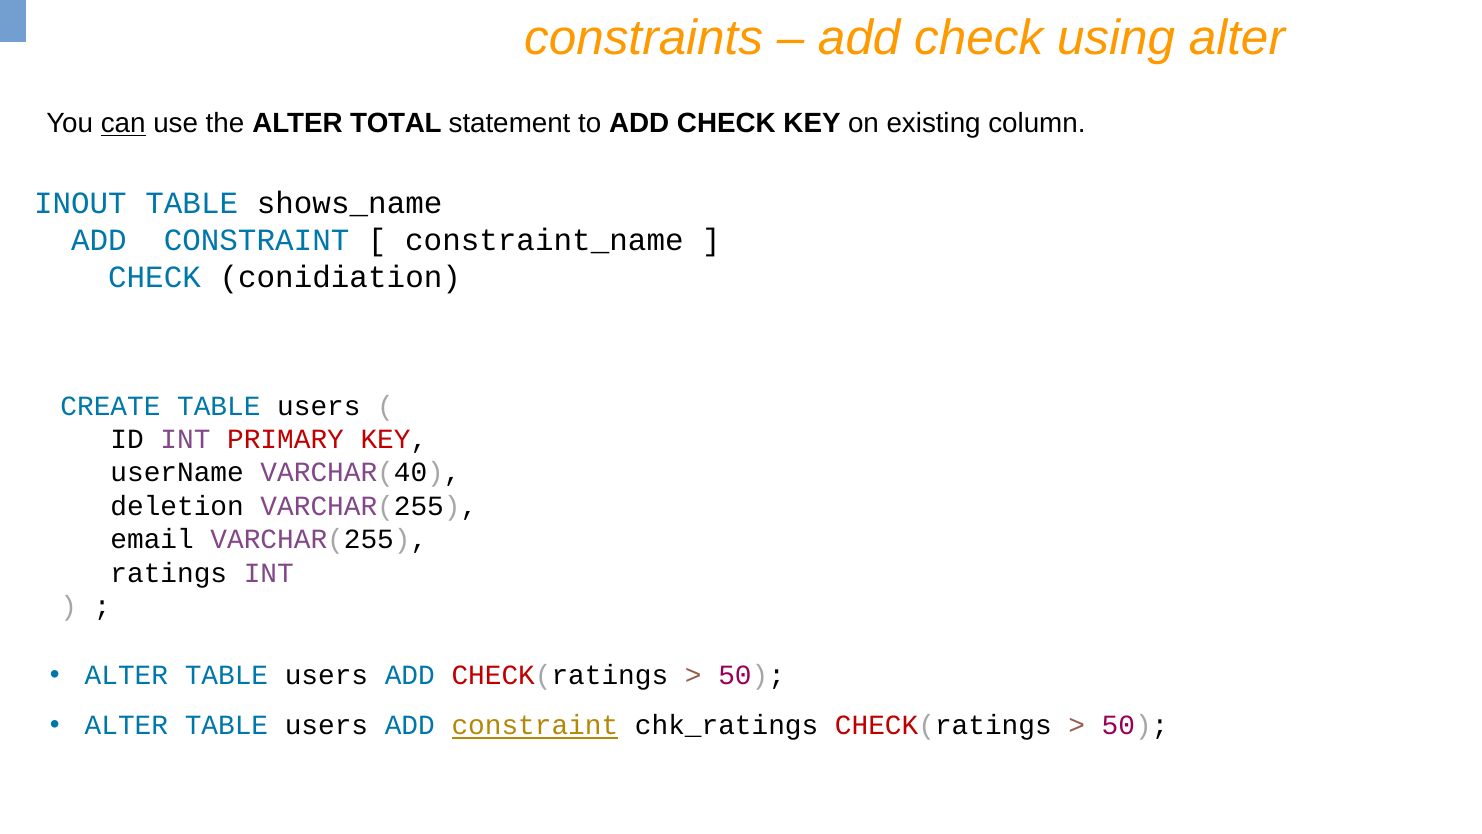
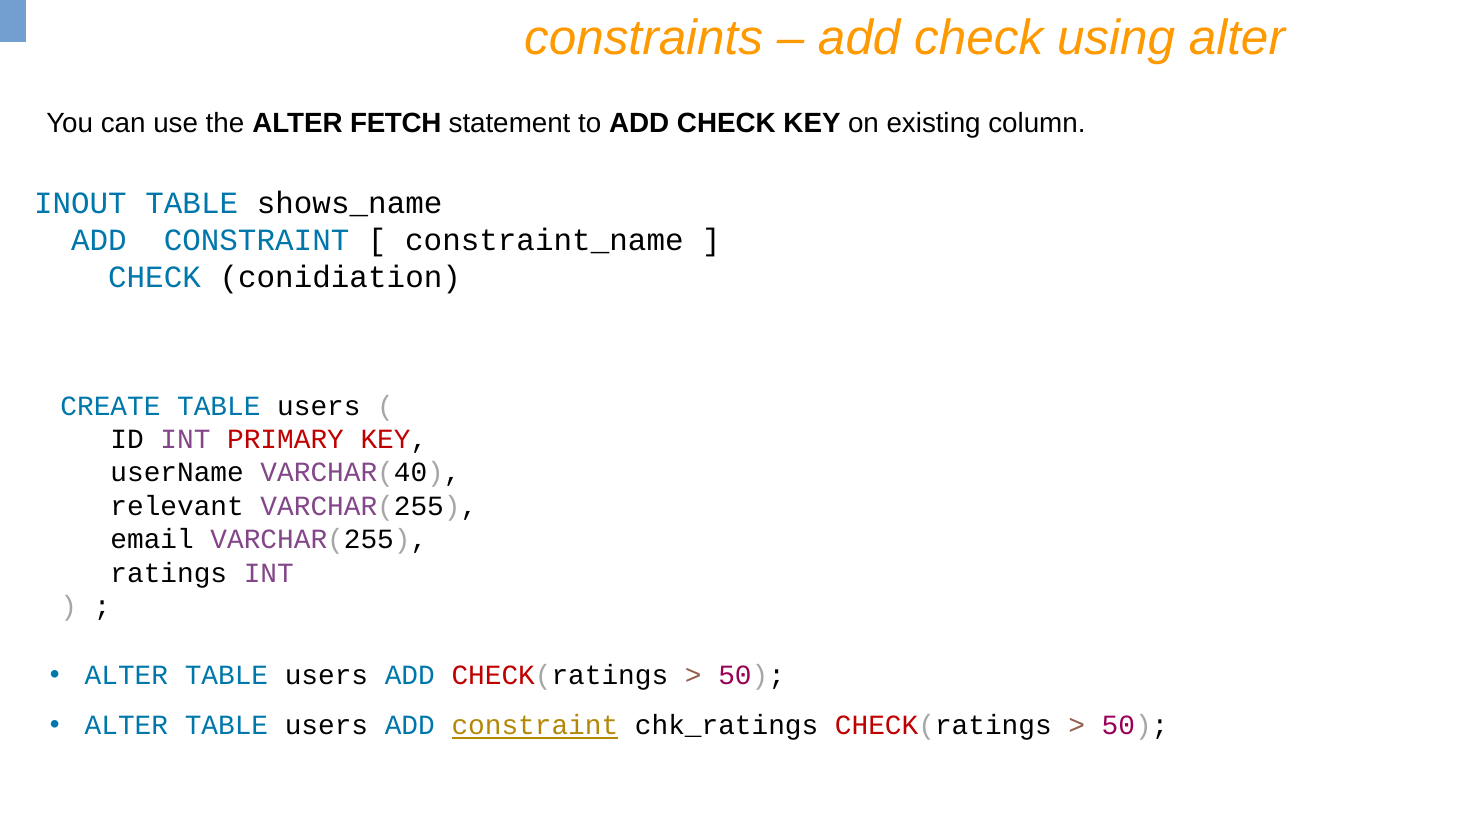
can underline: present -> none
TOTAL: TOTAL -> FETCH
deletion: deletion -> relevant
